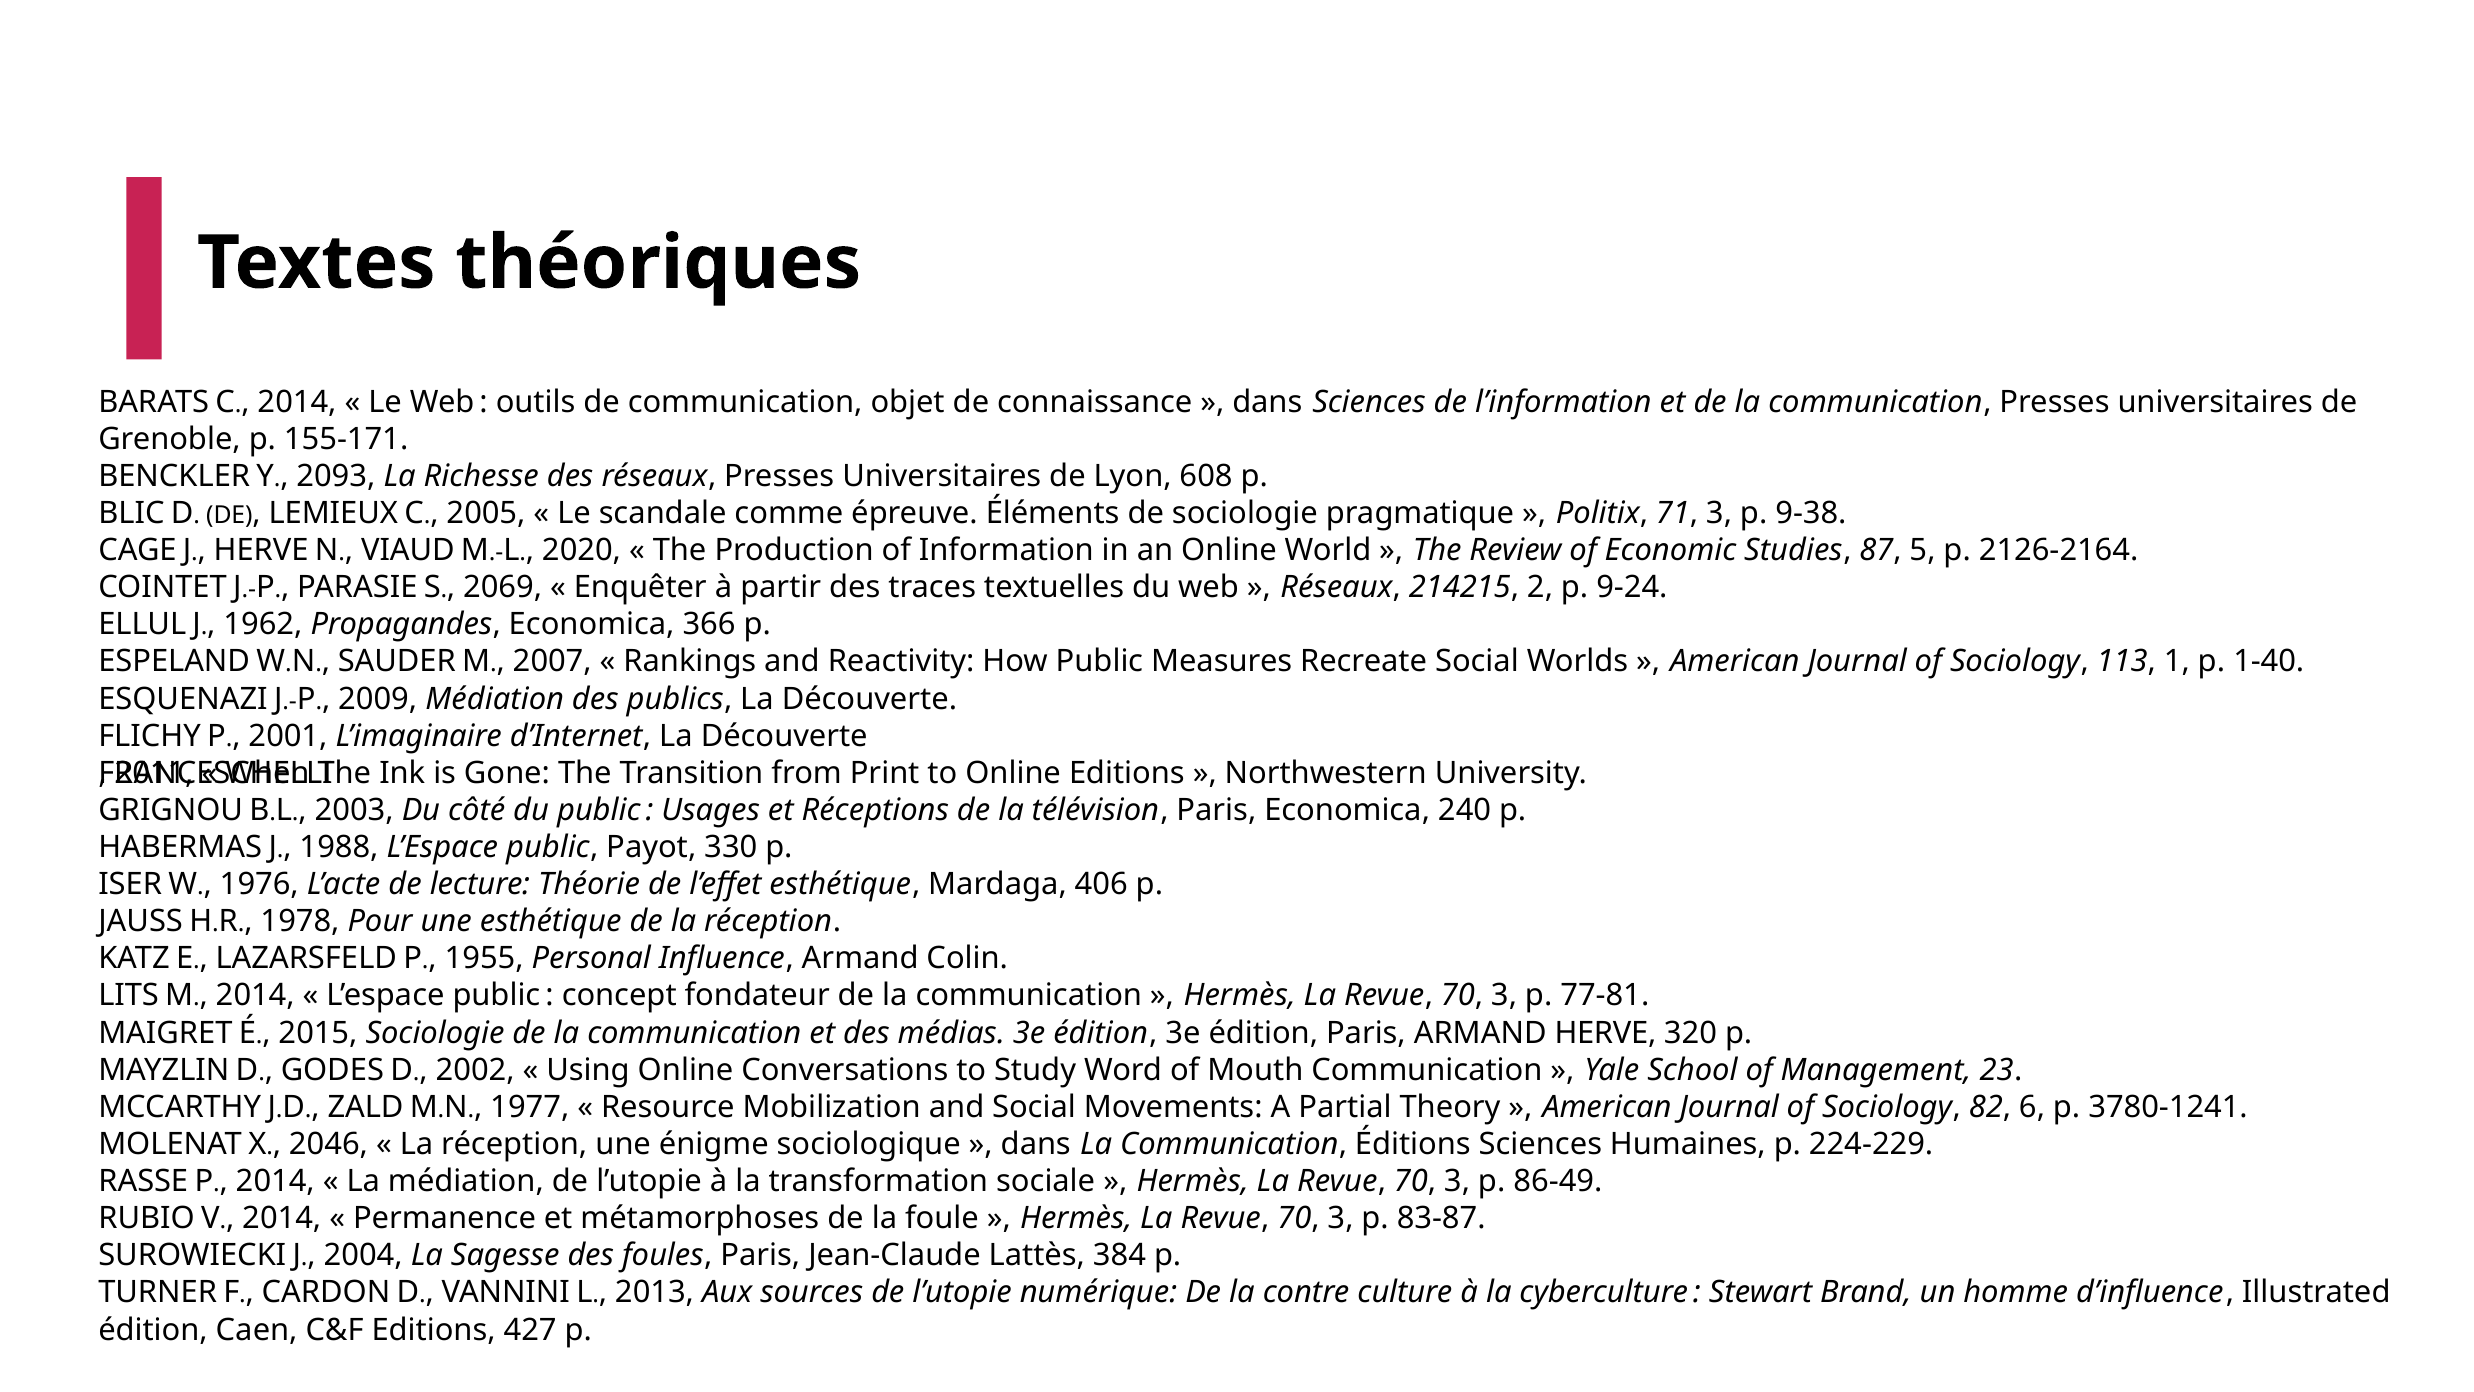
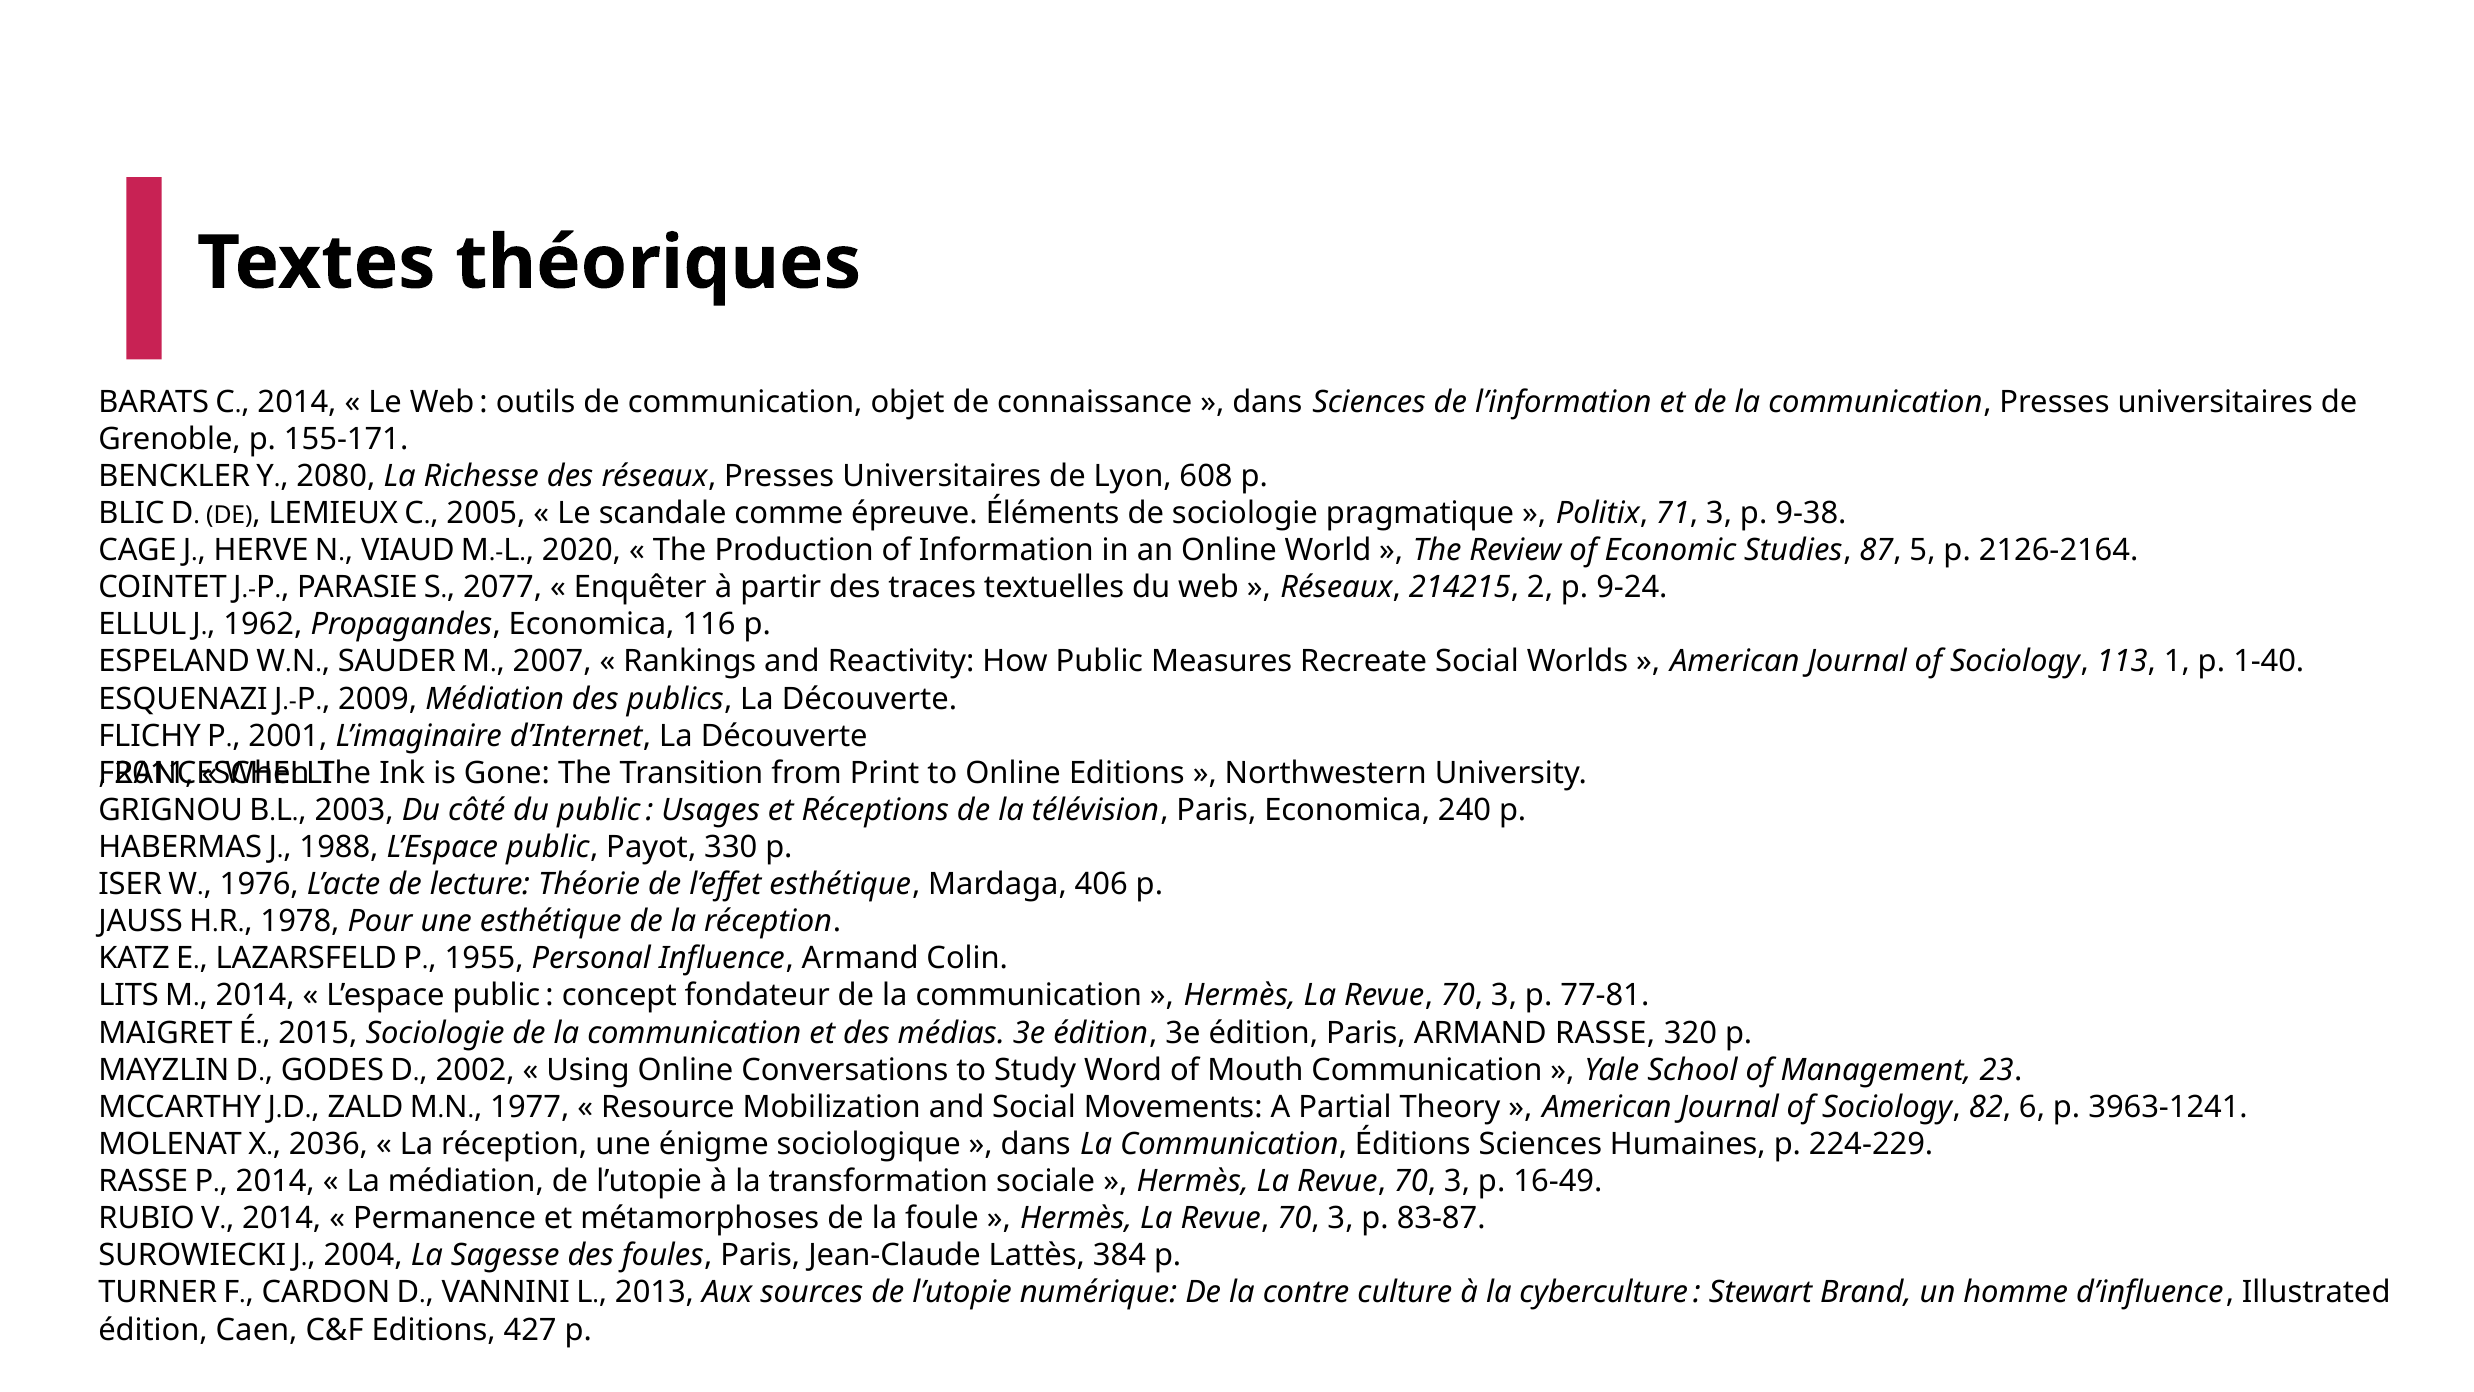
2093: 2093 -> 2080
2069: 2069 -> 2077
366: 366 -> 116
ARMAND HERVE: HERVE -> RASSE
3780‑1241: 3780‑1241 -> 3963‑1241
2046: 2046 -> 2036
86‑49: 86‑49 -> 16‑49
